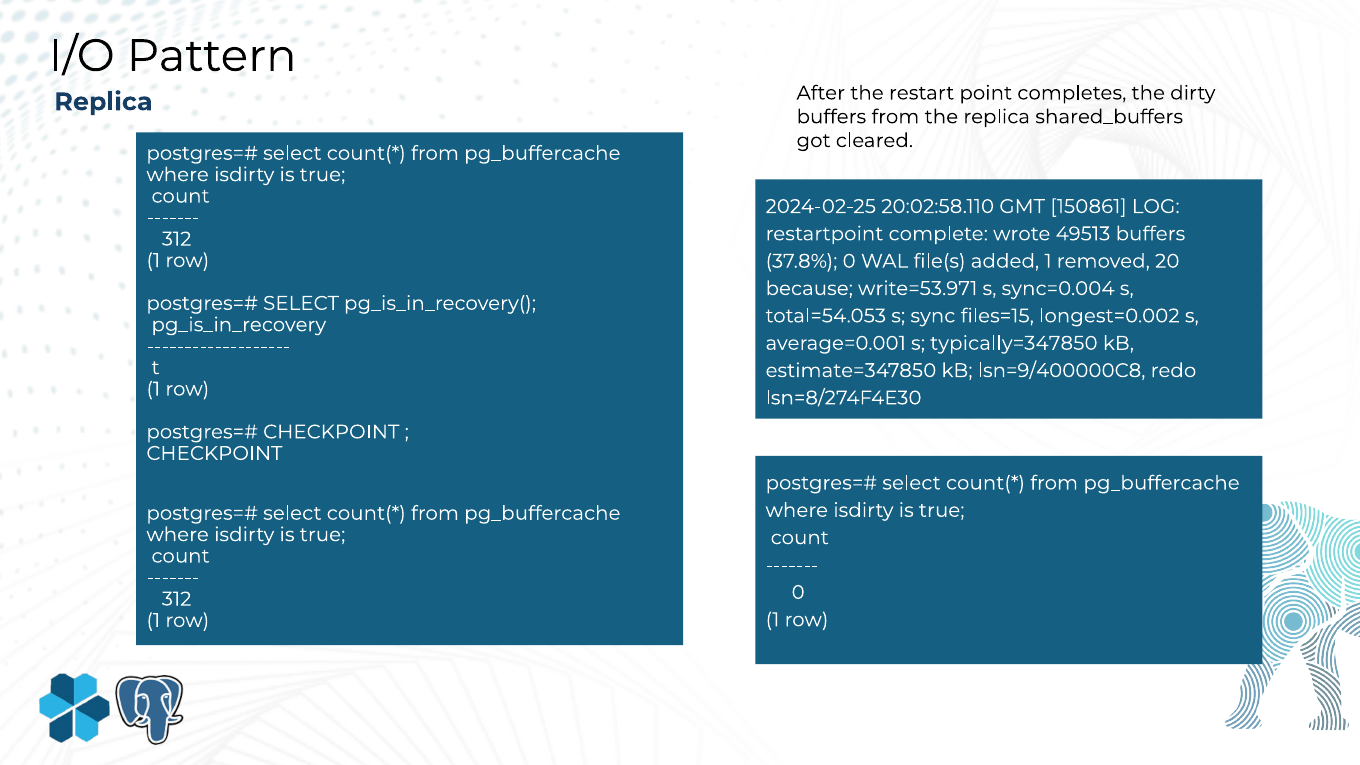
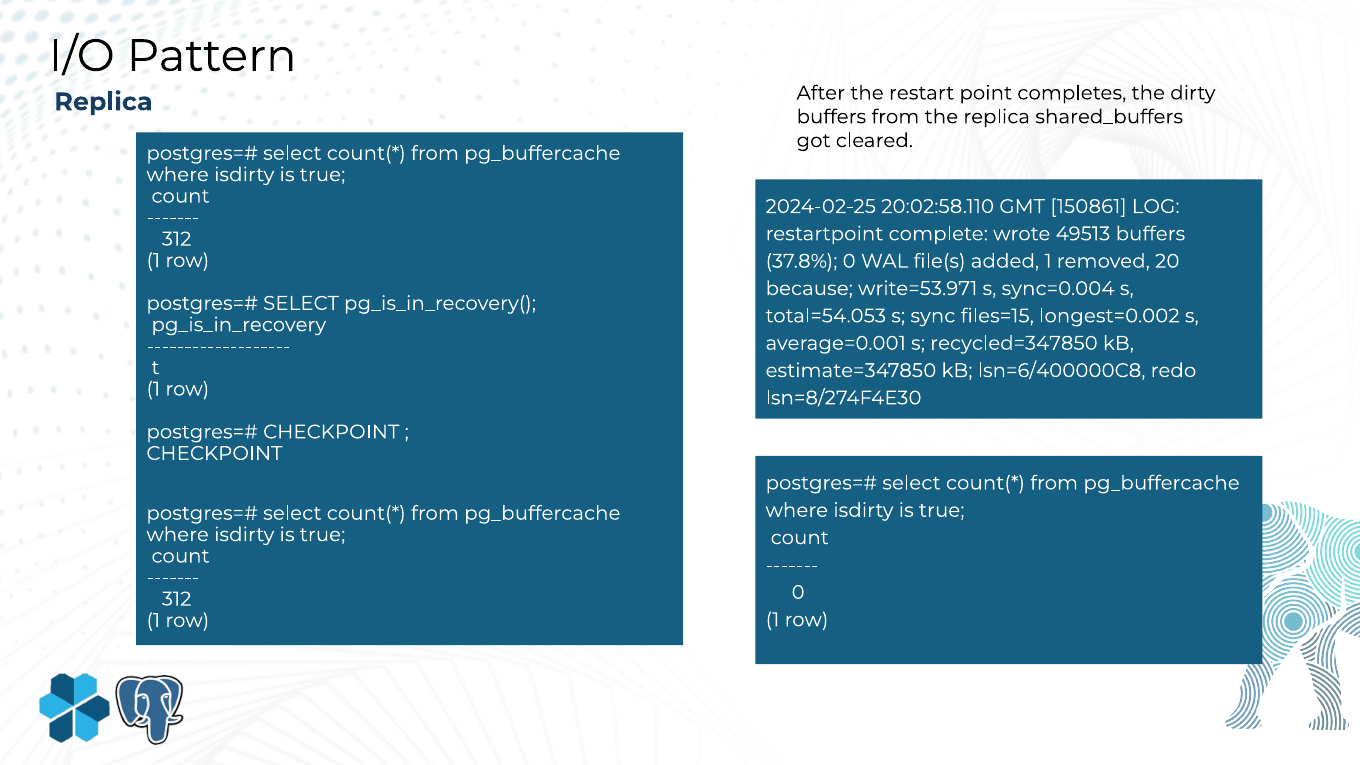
typically=347850: typically=347850 -> recycled=347850
lsn=9/400000C8: lsn=9/400000C8 -> lsn=6/400000C8
